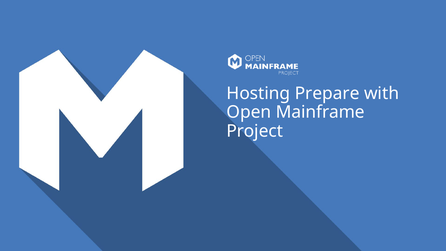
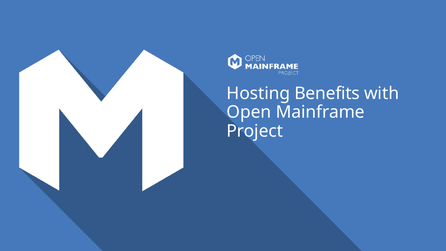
Prepare: Prepare -> Benefits
